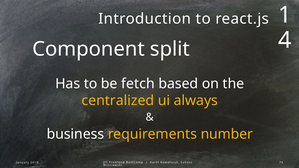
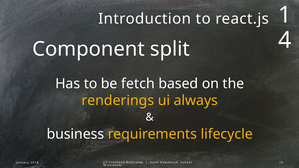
centralized: centralized -> renderings
number: number -> lifecycle
